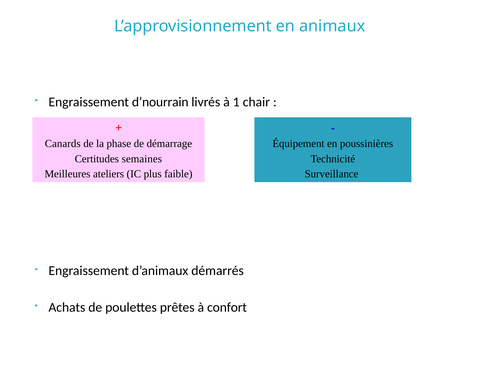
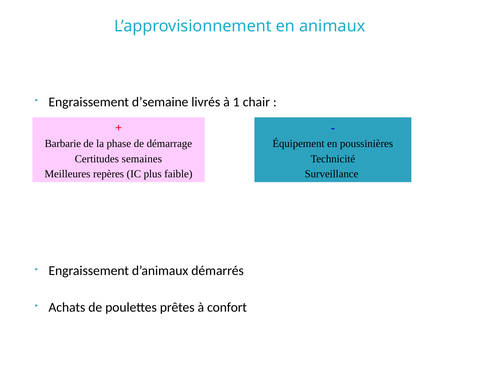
d’nourrain: d’nourrain -> d’semaine
Canards: Canards -> Barbarie
ateliers: ateliers -> repères
